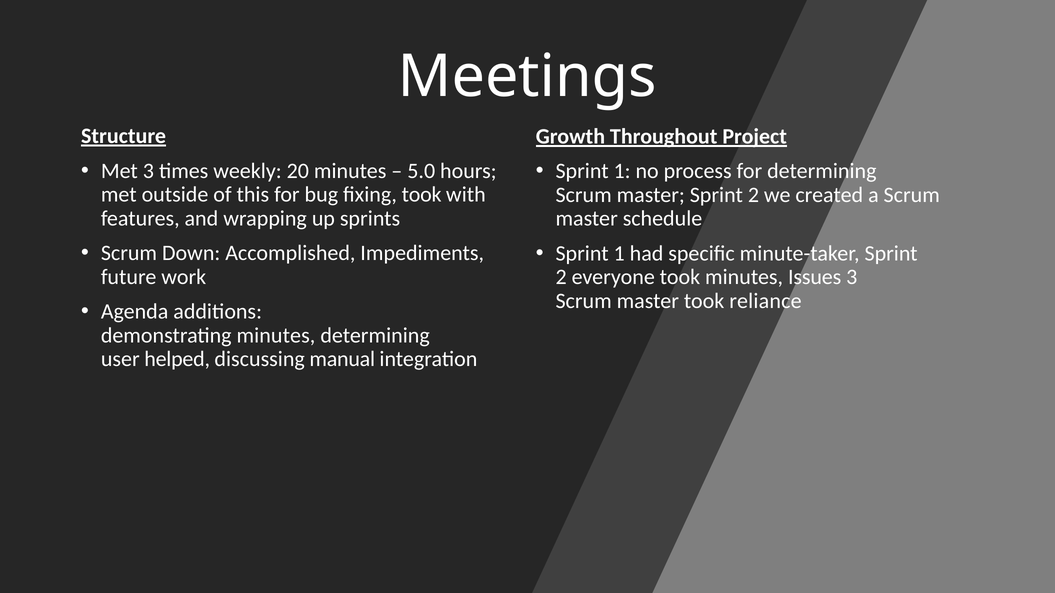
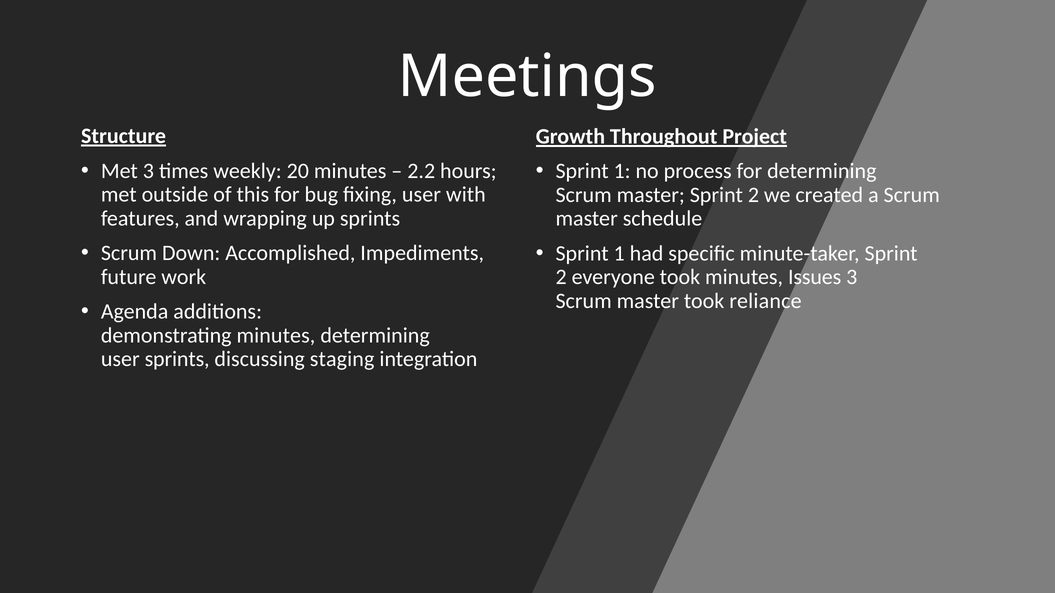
5.0: 5.0 -> 2.2
fixing took: took -> user
user helped: helped -> sprints
manual: manual -> staging
